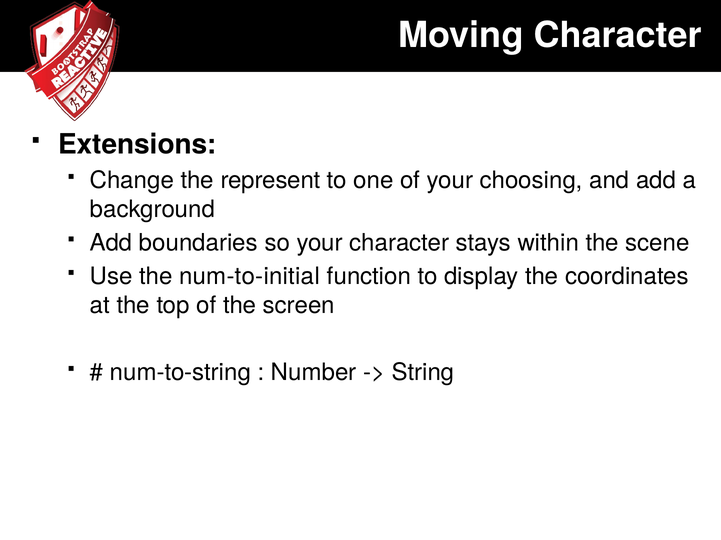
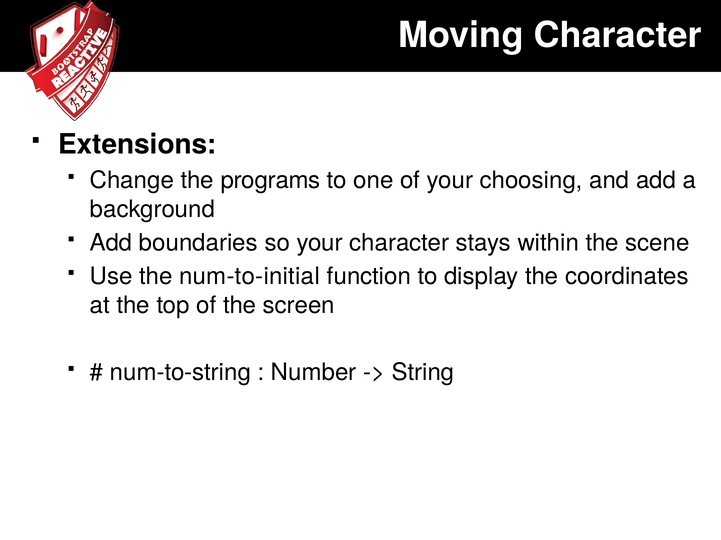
represent: represent -> programs
